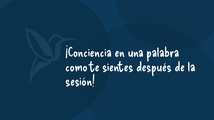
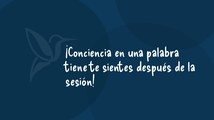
como: como -> tiene
